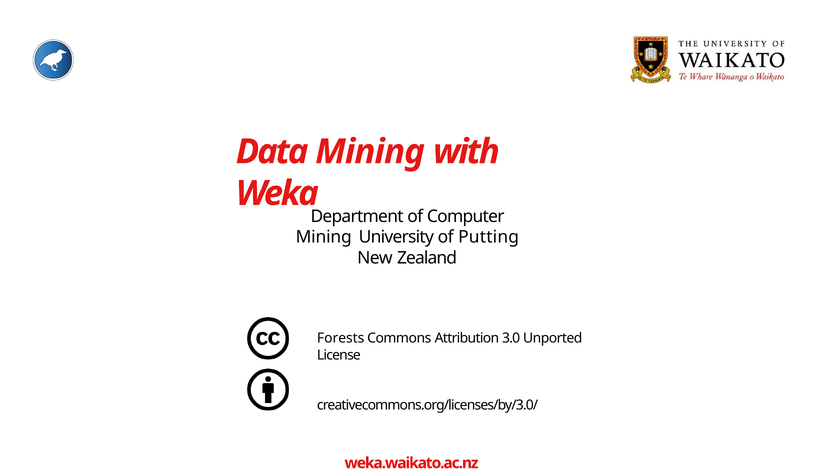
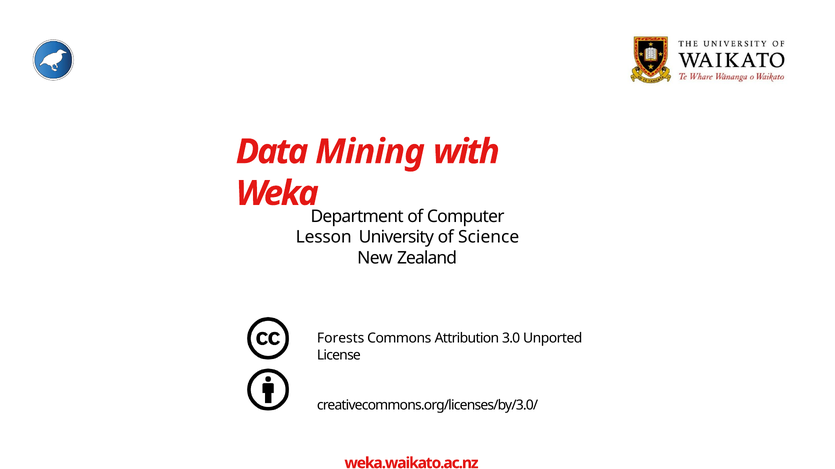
Mining at (324, 238): Mining -> Lesson
Putting: Putting -> Science
